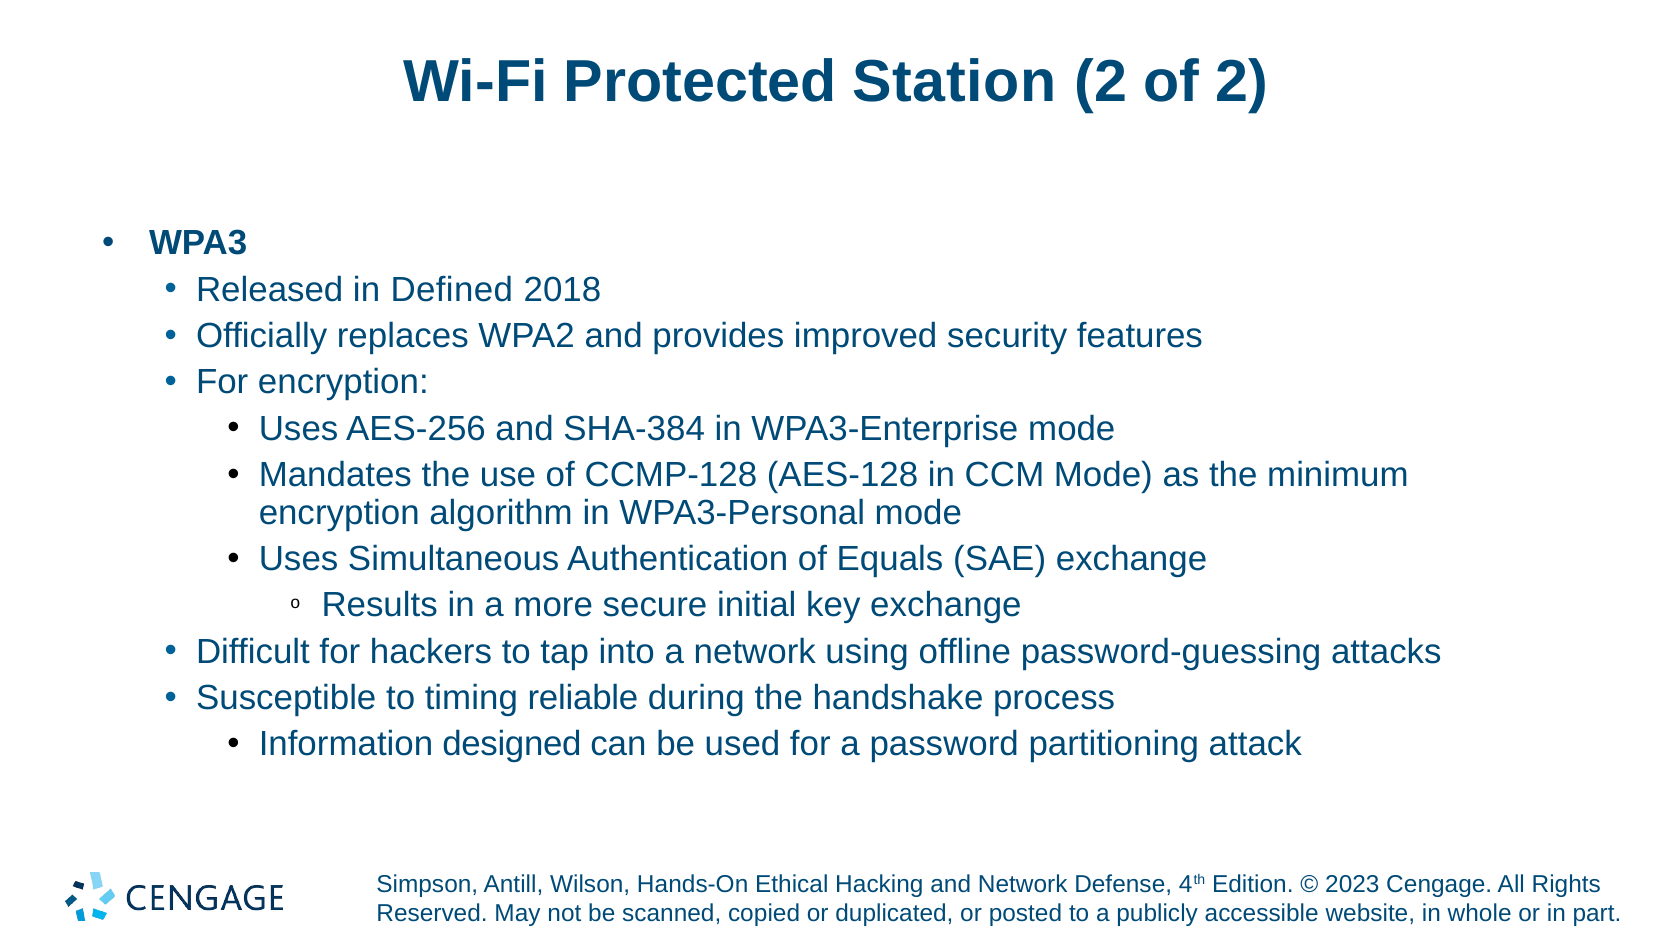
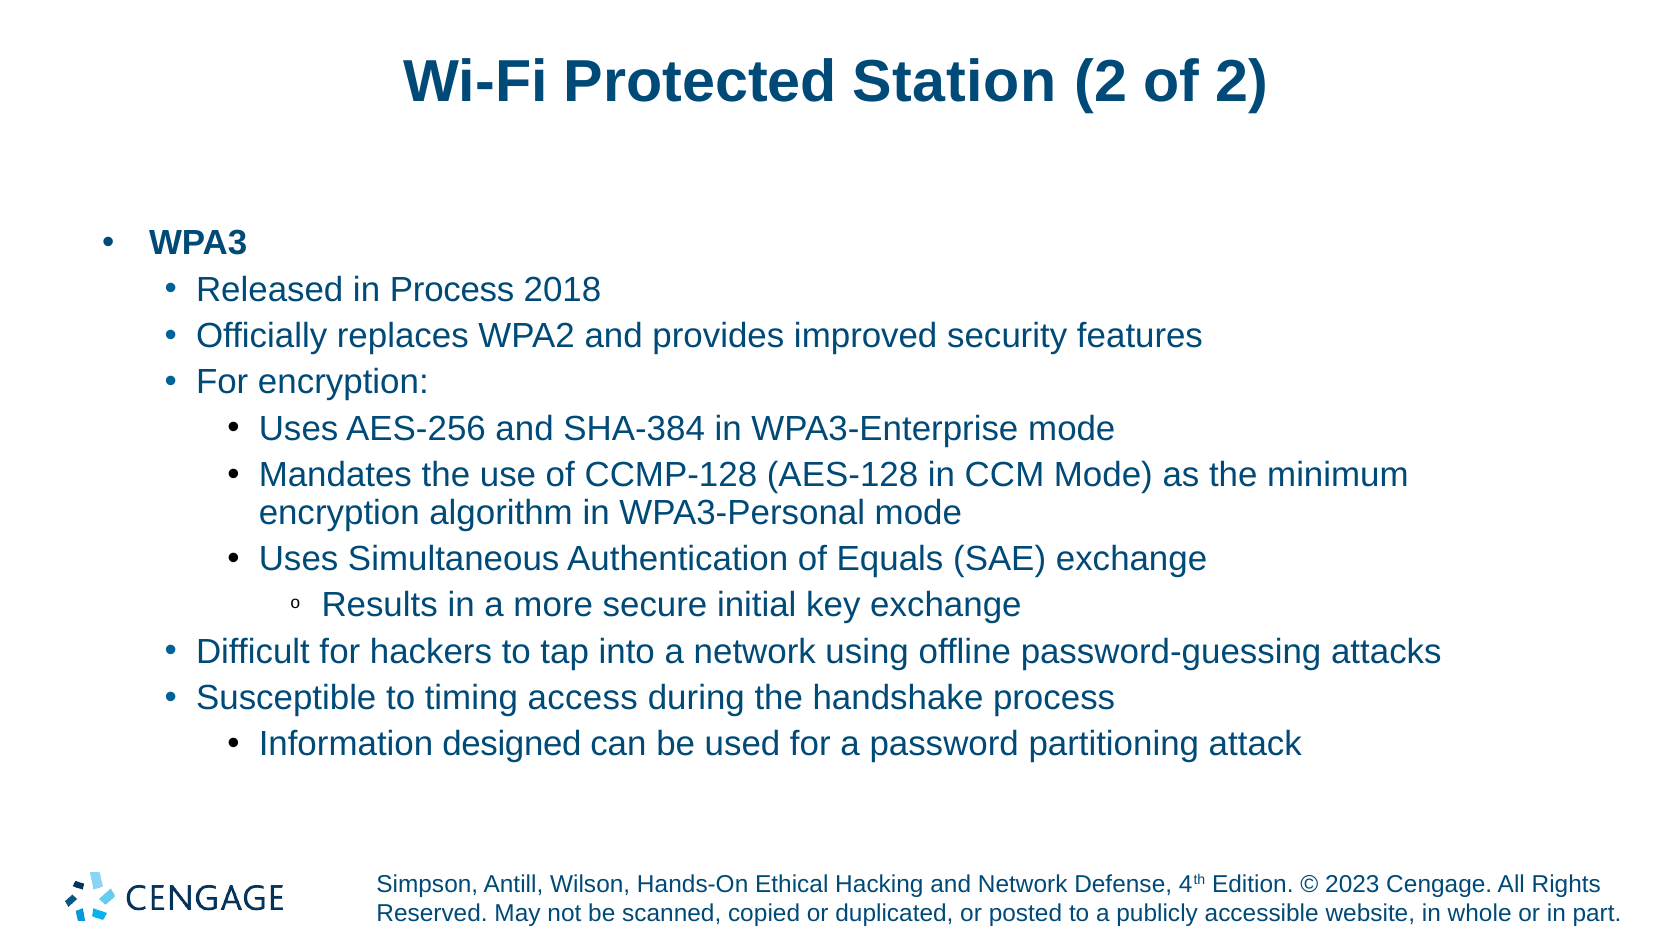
in Defined: Defined -> Process
reliable: reliable -> access
